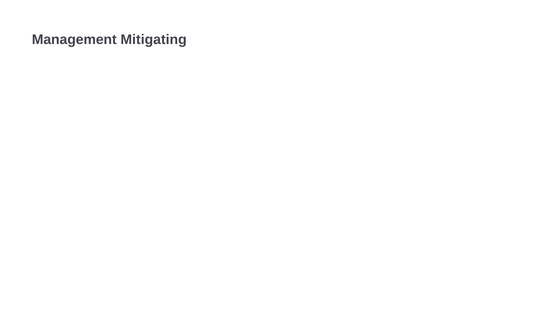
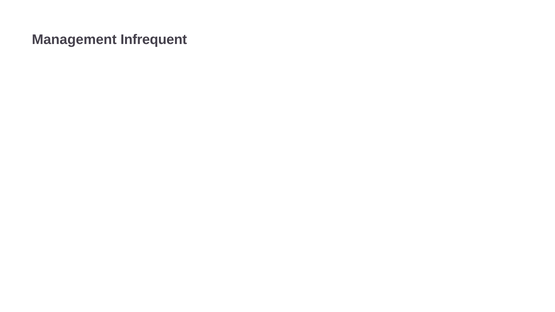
Mitigating: Mitigating -> Infrequent
